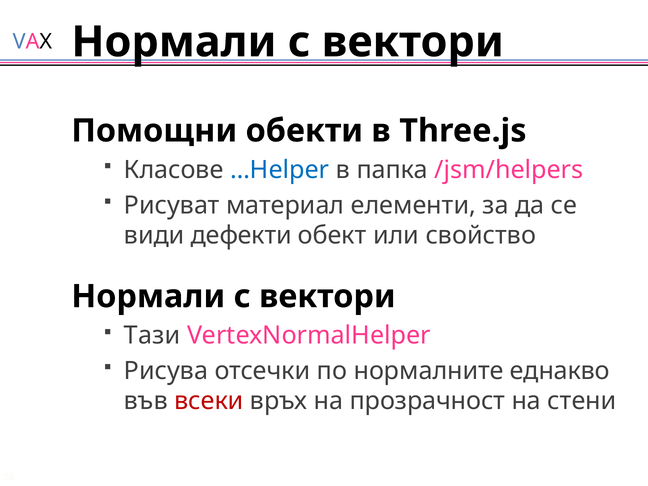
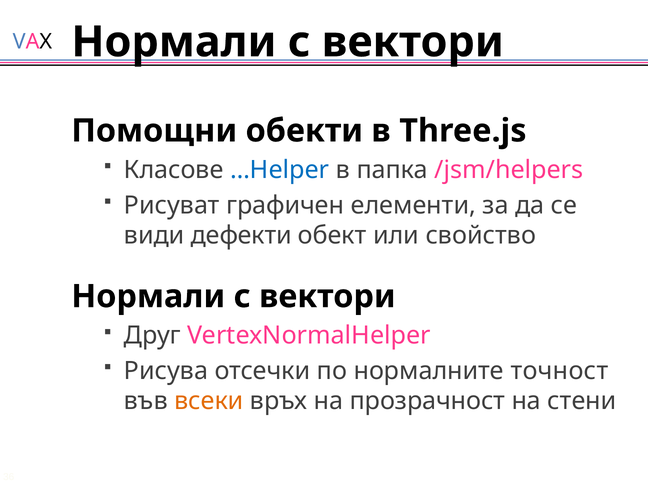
материал: материал -> графичен
Тази: Тази -> Друг
еднакво: еднакво -> точност
всеки colour: red -> orange
